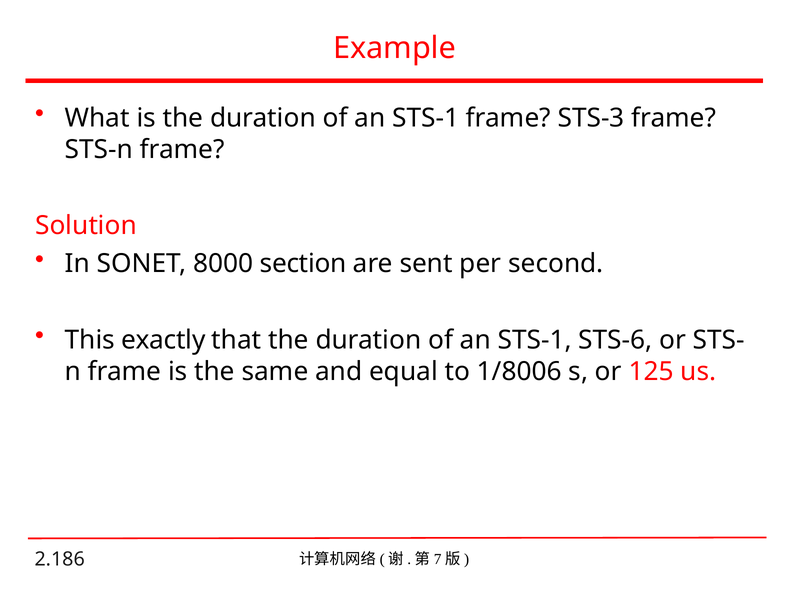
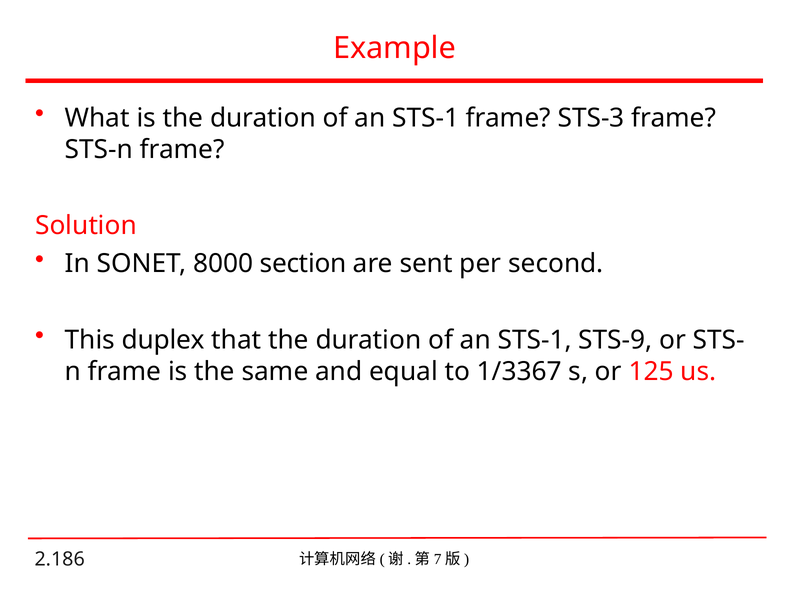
exactly: exactly -> duplex
STS-6: STS-6 -> STS-9
1/8006: 1/8006 -> 1/3367
